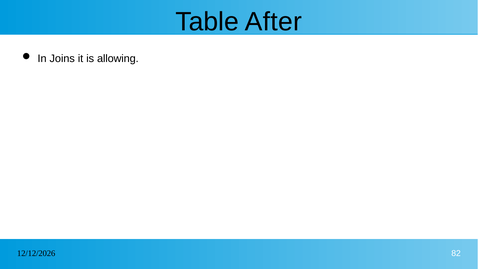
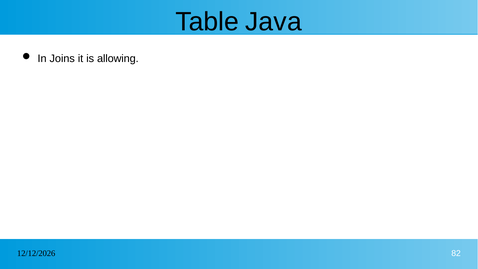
After: After -> Java
